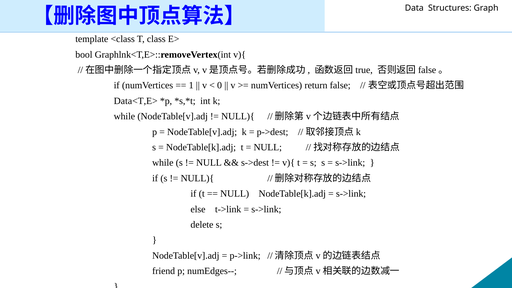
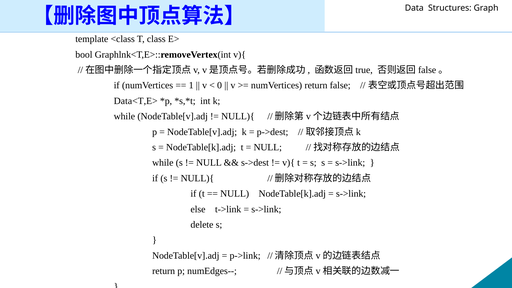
friend at (164, 271): friend -> return
